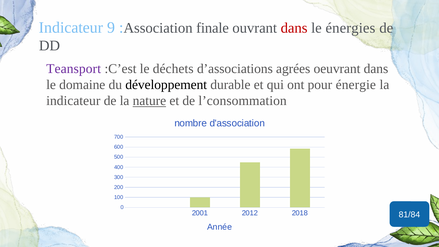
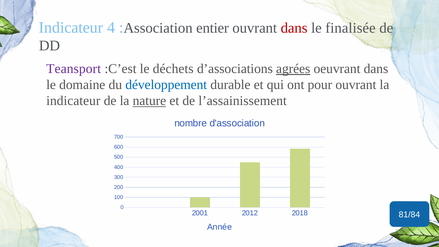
9: 9 -> 4
finale: finale -> entier
énergies: énergies -> finalisée
agrées underline: none -> present
développement colour: black -> blue
pour énergie: énergie -> ouvrant
l’consommation: l’consommation -> l’assainissement
